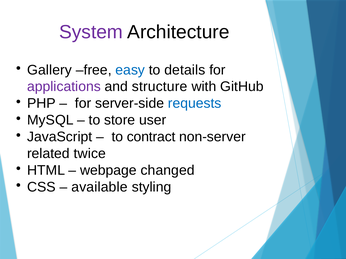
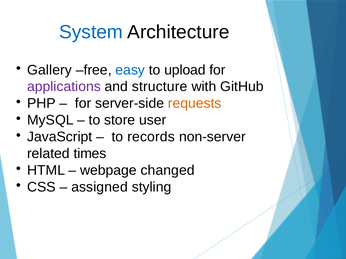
System colour: purple -> blue
details: details -> upload
requests colour: blue -> orange
contract: contract -> records
twice: twice -> times
available: available -> assigned
